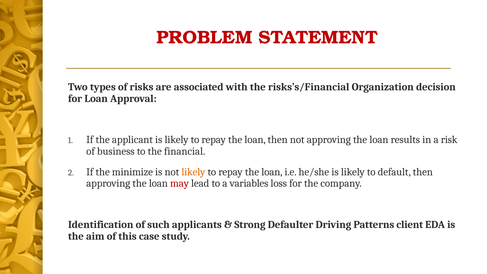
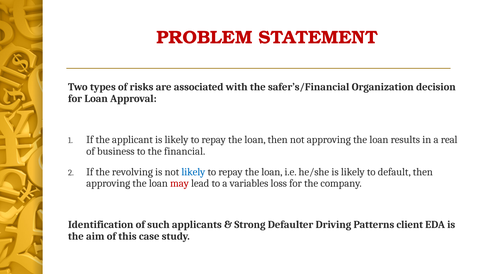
risks’s/Financial: risks’s/Financial -> safer’s/Financial
risk: risk -> real
minimize: minimize -> revolving
likely at (193, 172) colour: orange -> blue
